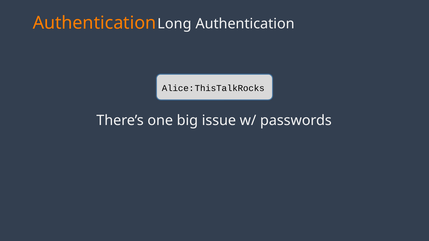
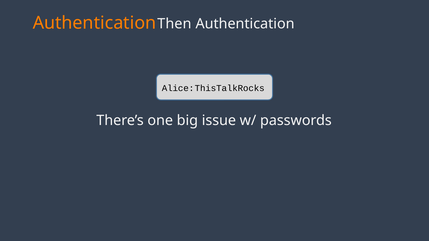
Long: Long -> Then
